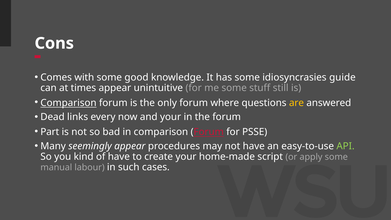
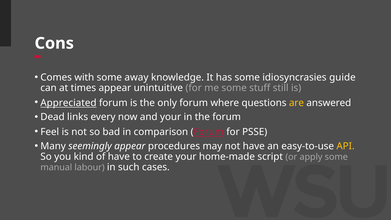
good: good -> away
Comparison at (68, 103): Comparison -> Appreciated
Part: Part -> Feel
API colour: light green -> yellow
